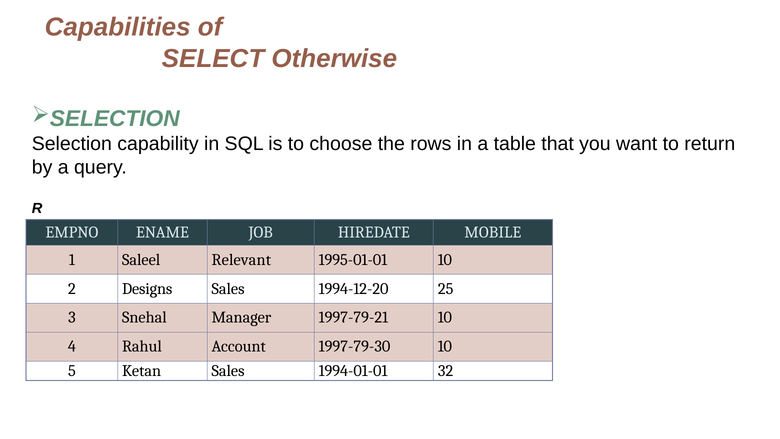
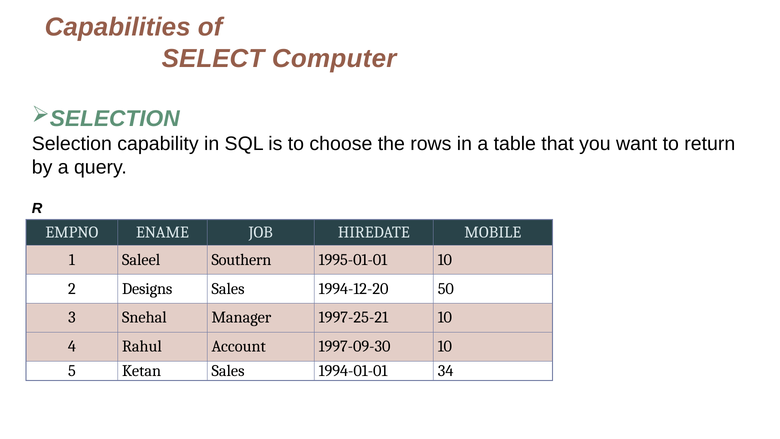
Otherwise: Otherwise -> Computer
Relevant: Relevant -> Southern
25: 25 -> 50
1997-79-21: 1997-79-21 -> 1997-25-21
1997-79-30: 1997-79-30 -> 1997-09-30
32: 32 -> 34
